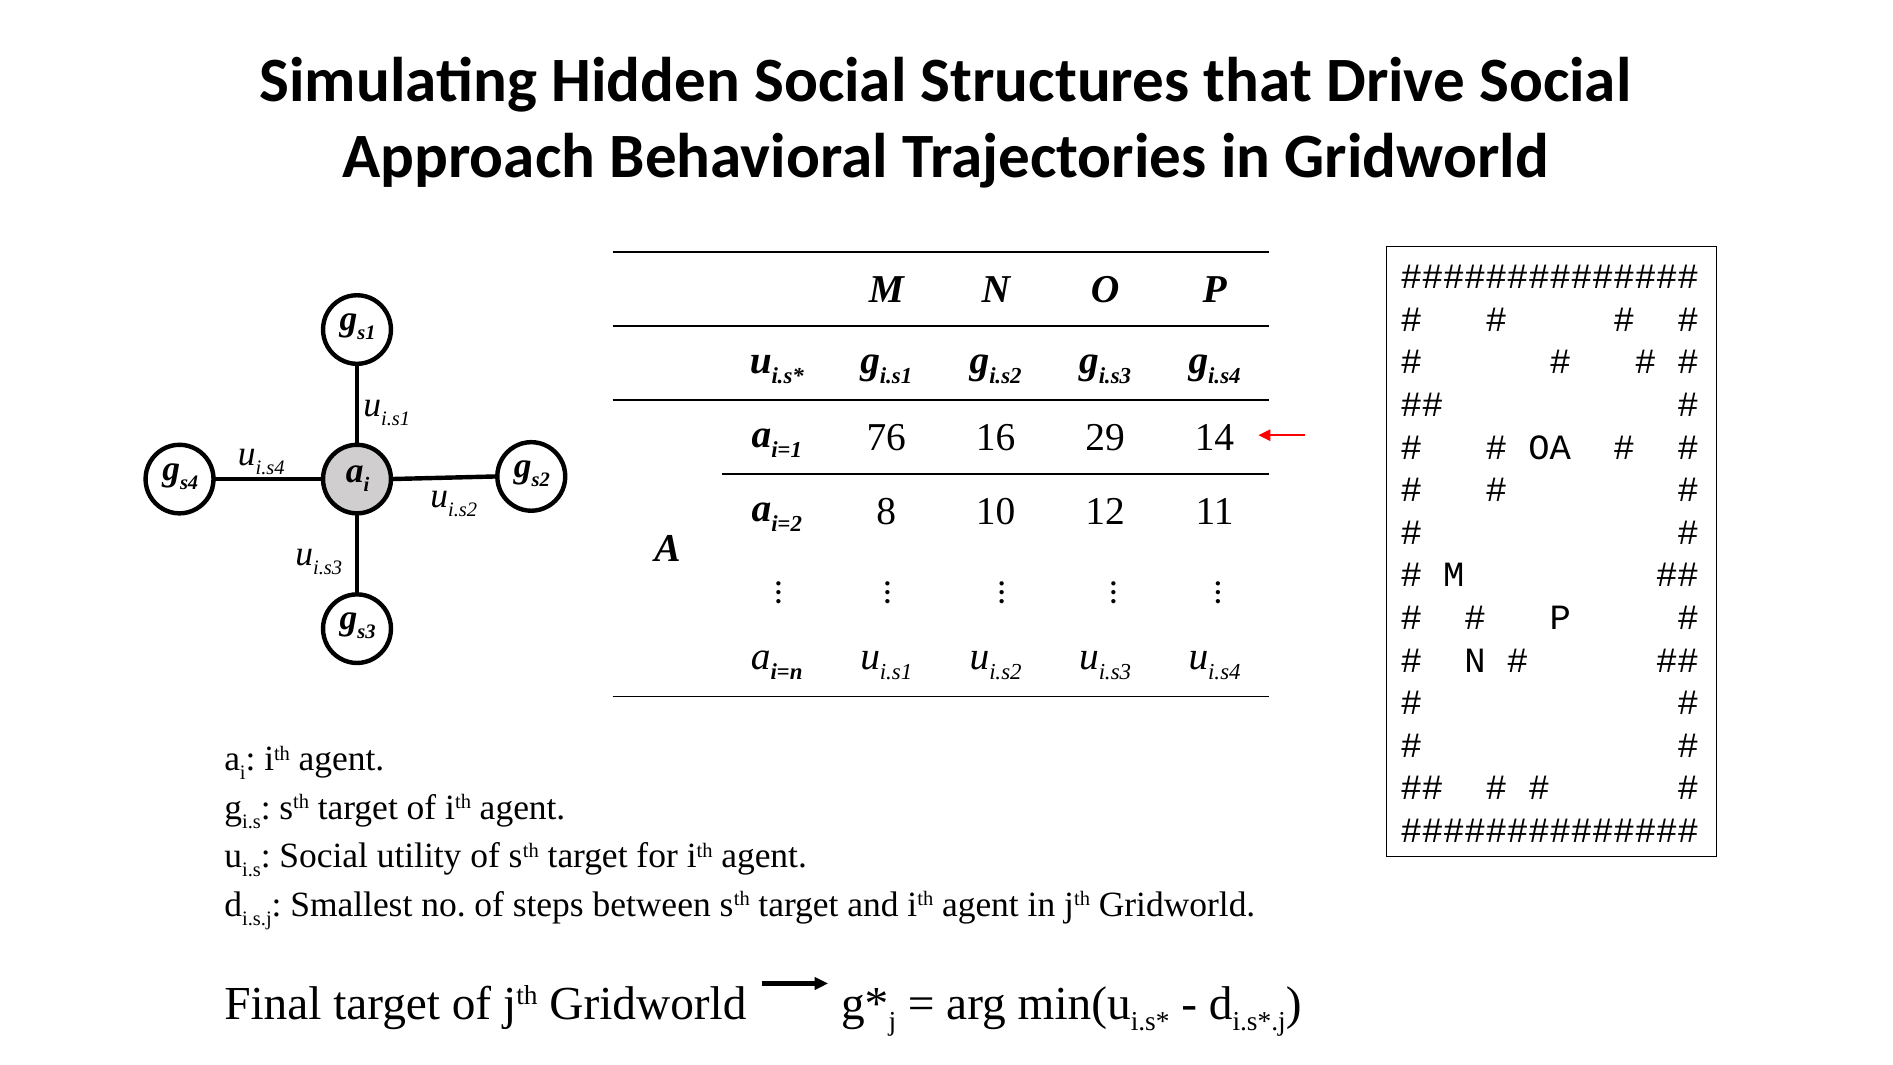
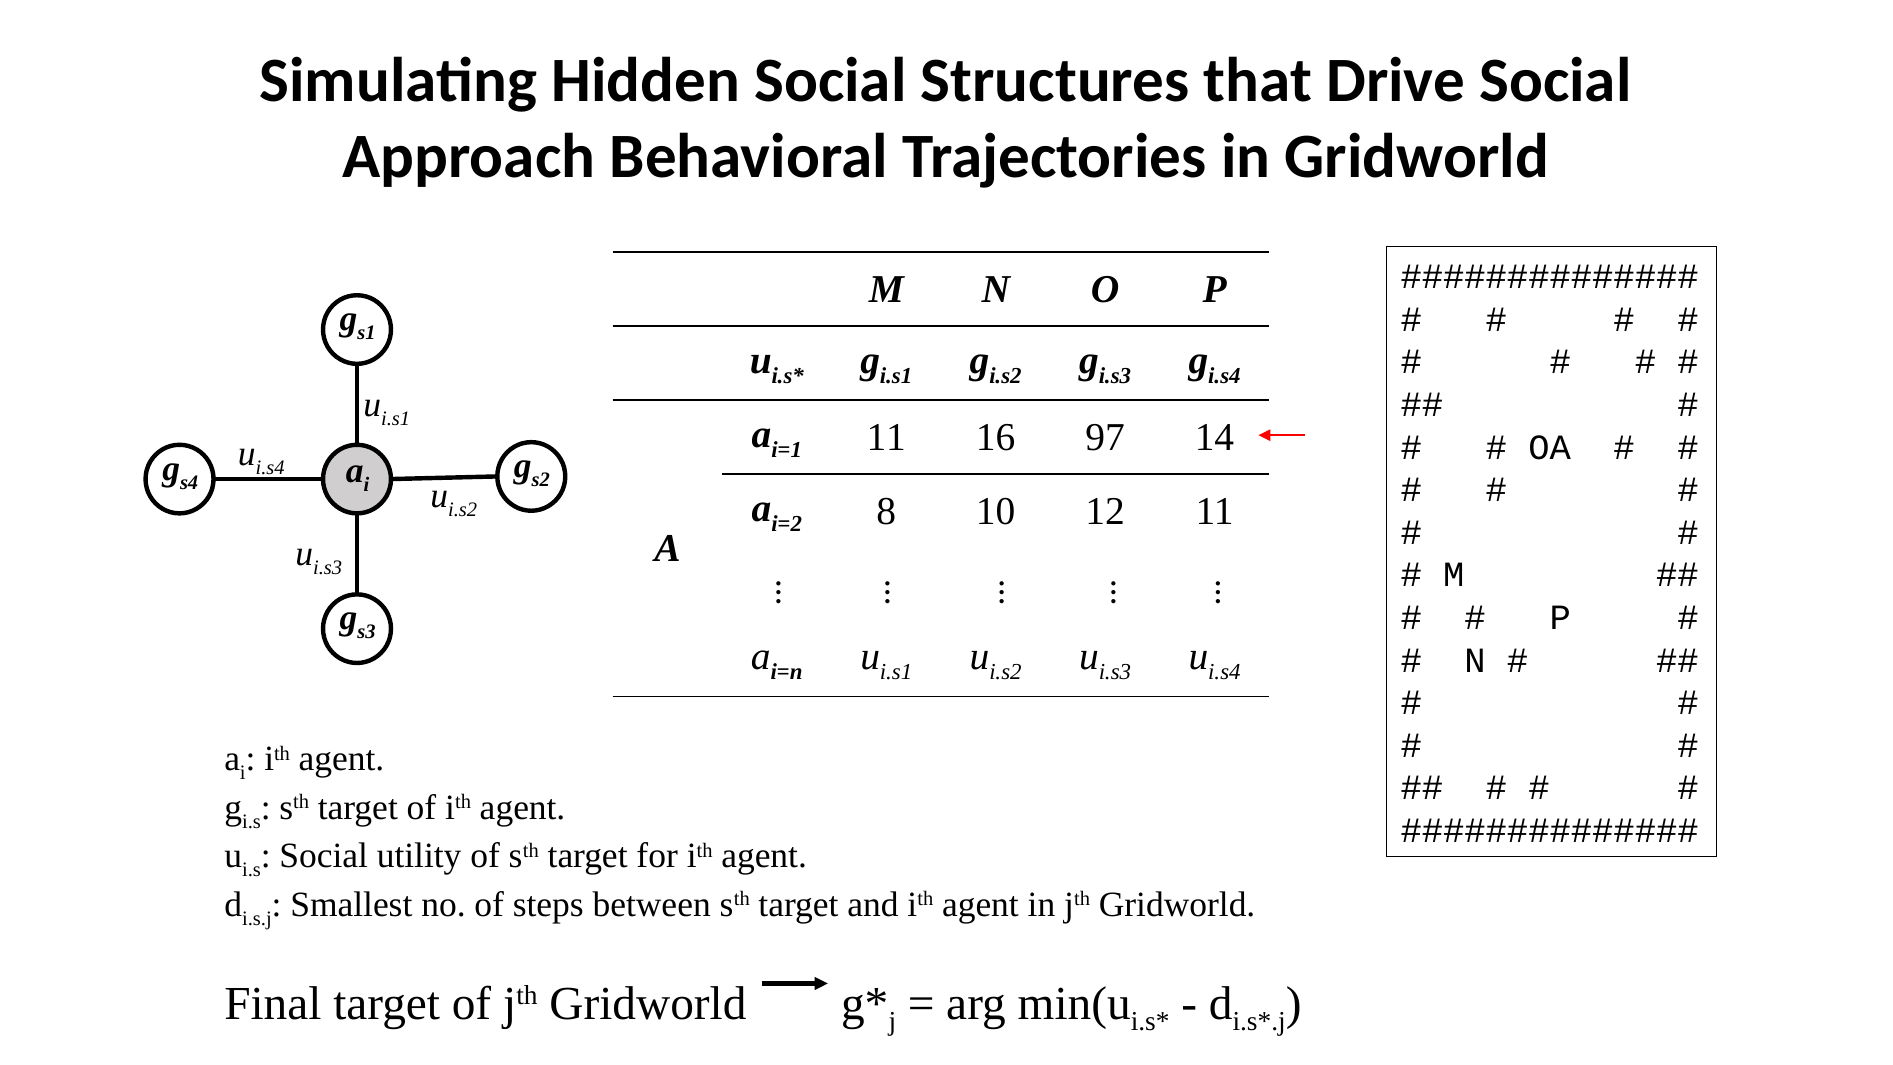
76 at (886, 438): 76 -> 11
29: 29 -> 97
